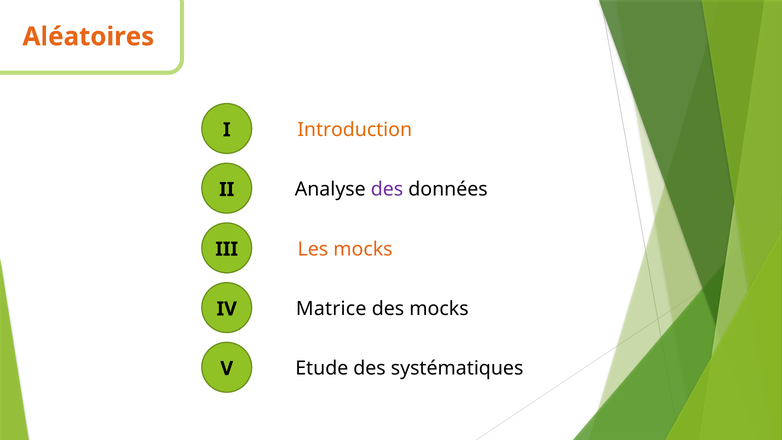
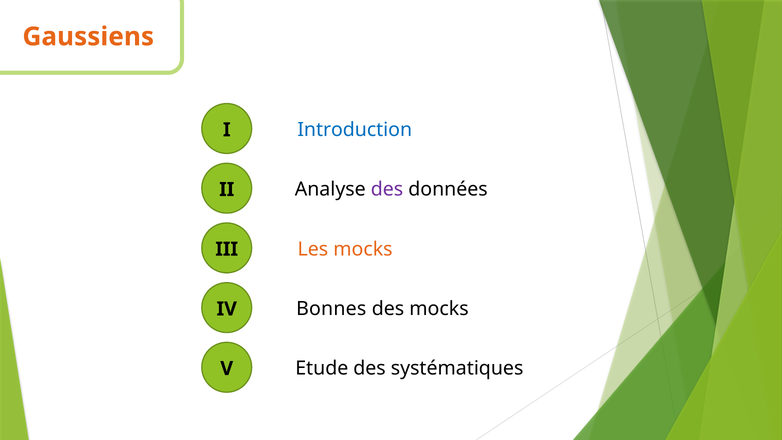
Aléatoires: Aléatoires -> Gaussiens
Introduction colour: orange -> blue
Matrice: Matrice -> Bonnes
